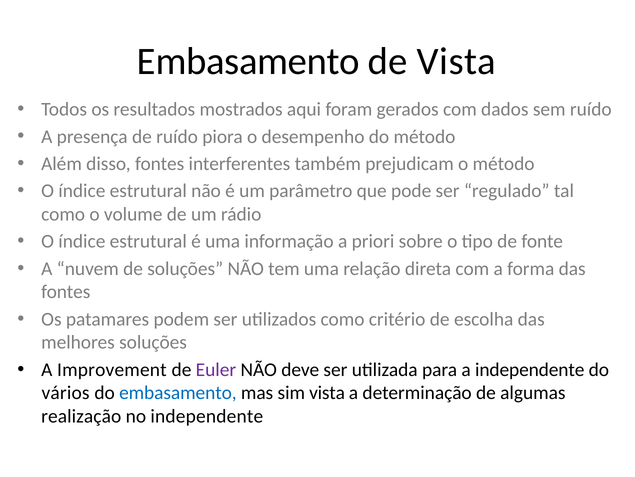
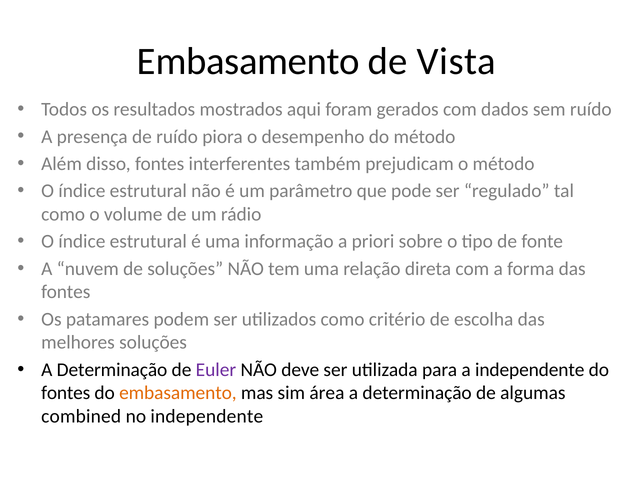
Improvement at (112, 369): Improvement -> Determinação
vários at (66, 392): vários -> fontes
embasamento at (178, 392) colour: blue -> orange
sim vista: vista -> área
realização: realização -> combined
